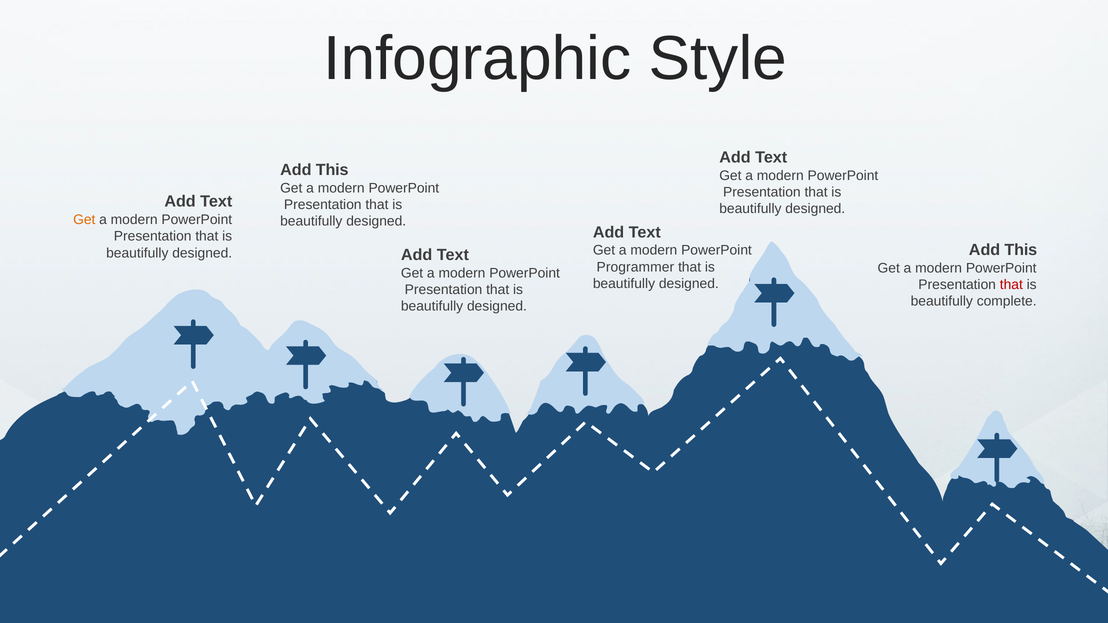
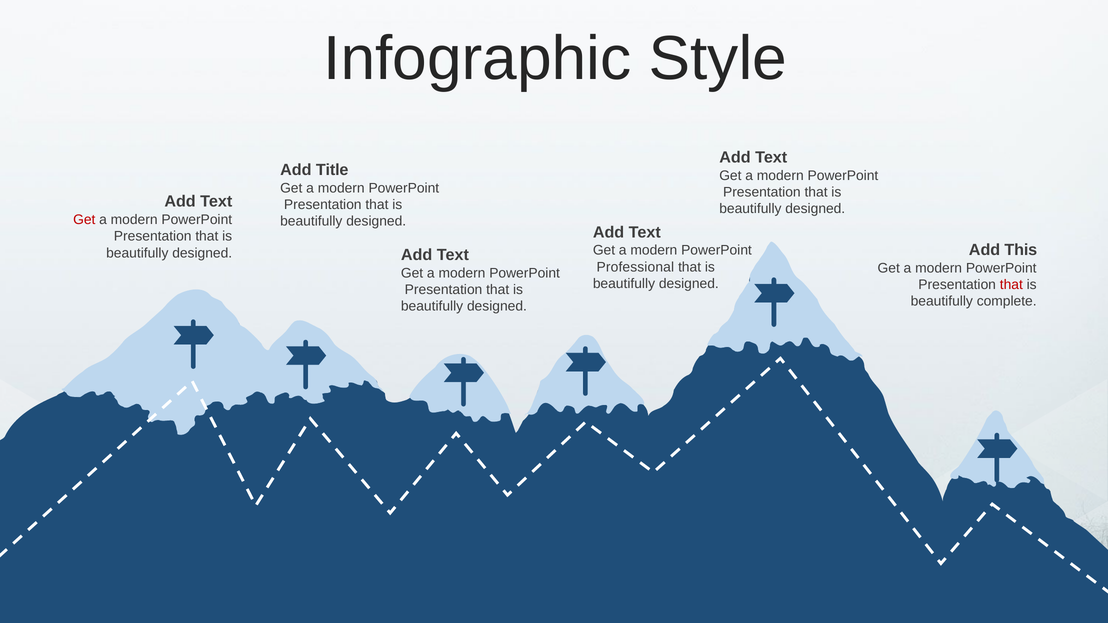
This at (332, 170): This -> Title
Get at (84, 220) colour: orange -> red
Programmer: Programmer -> Professional
